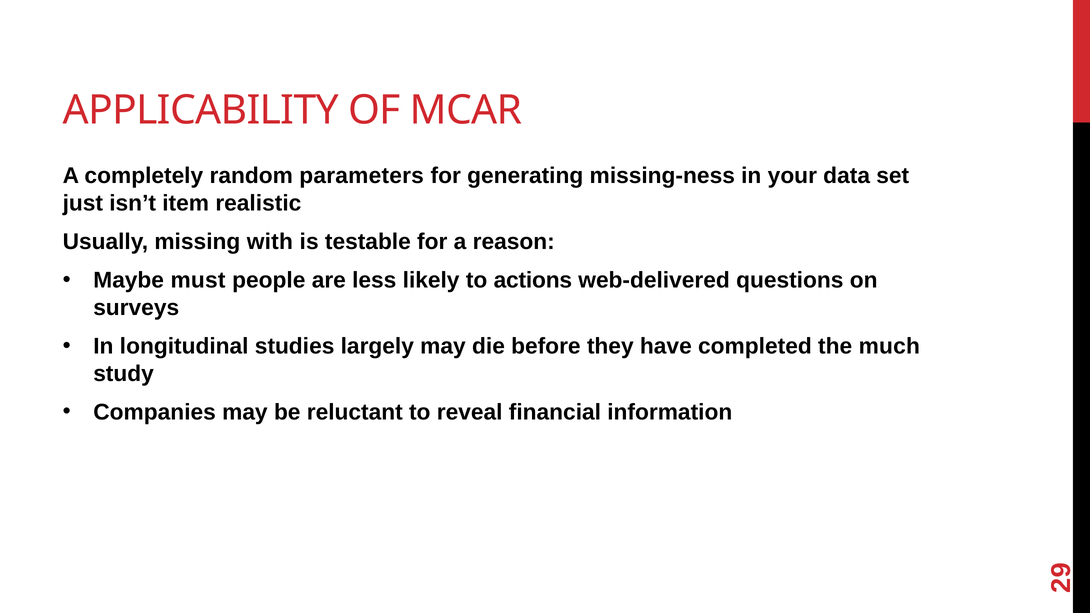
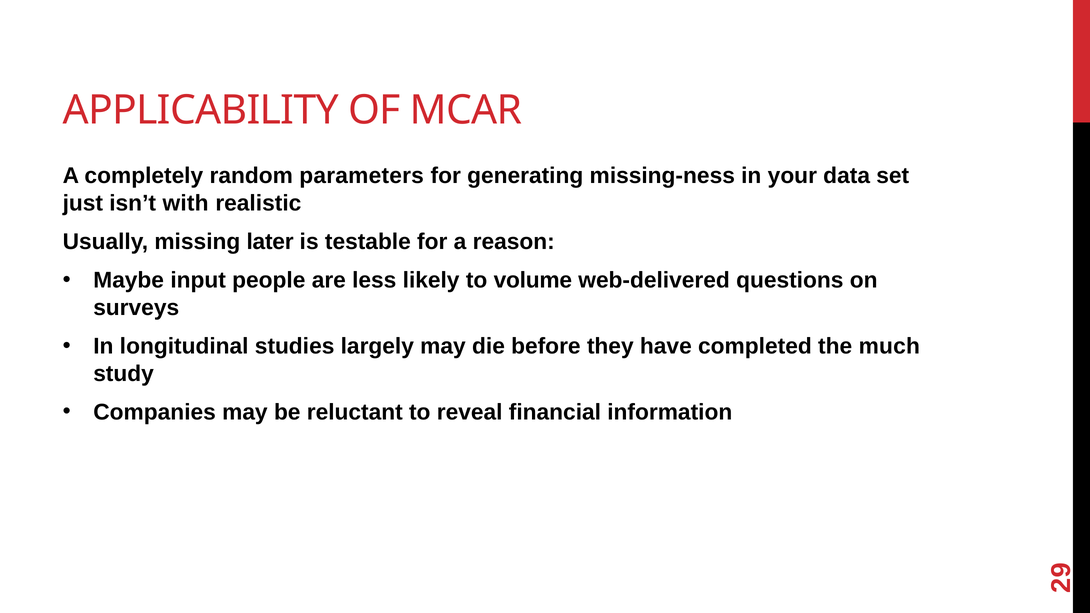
item: item -> with
with: with -> later
must: must -> input
actions: actions -> volume
